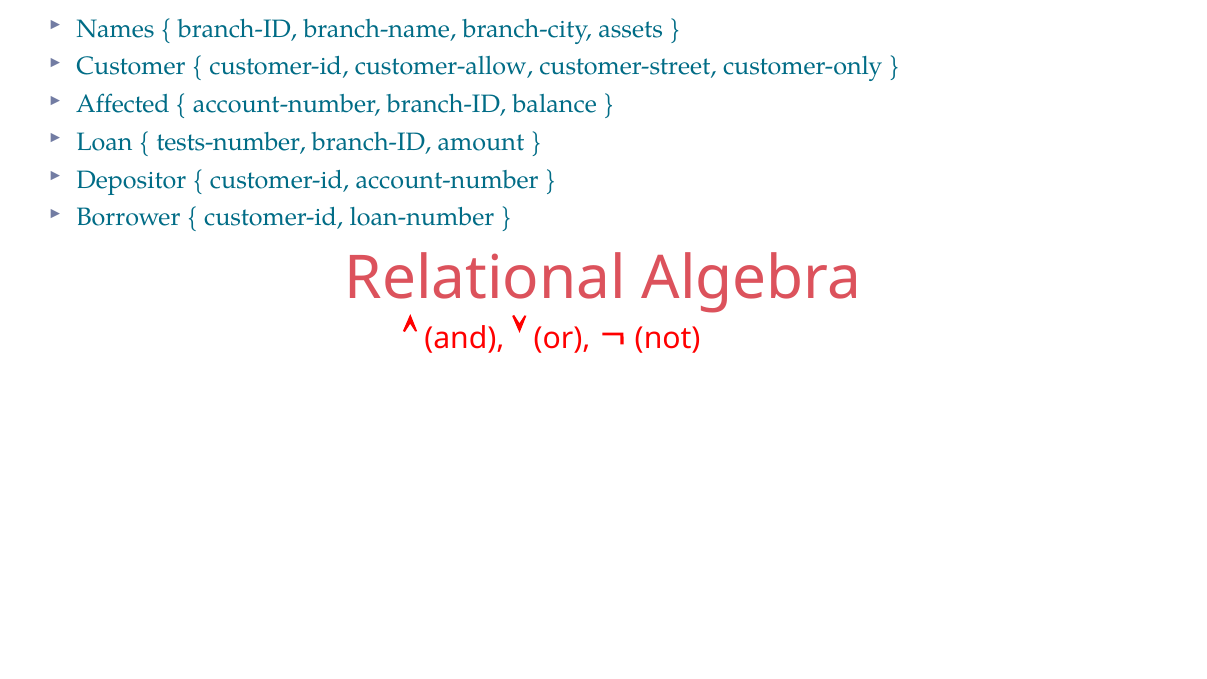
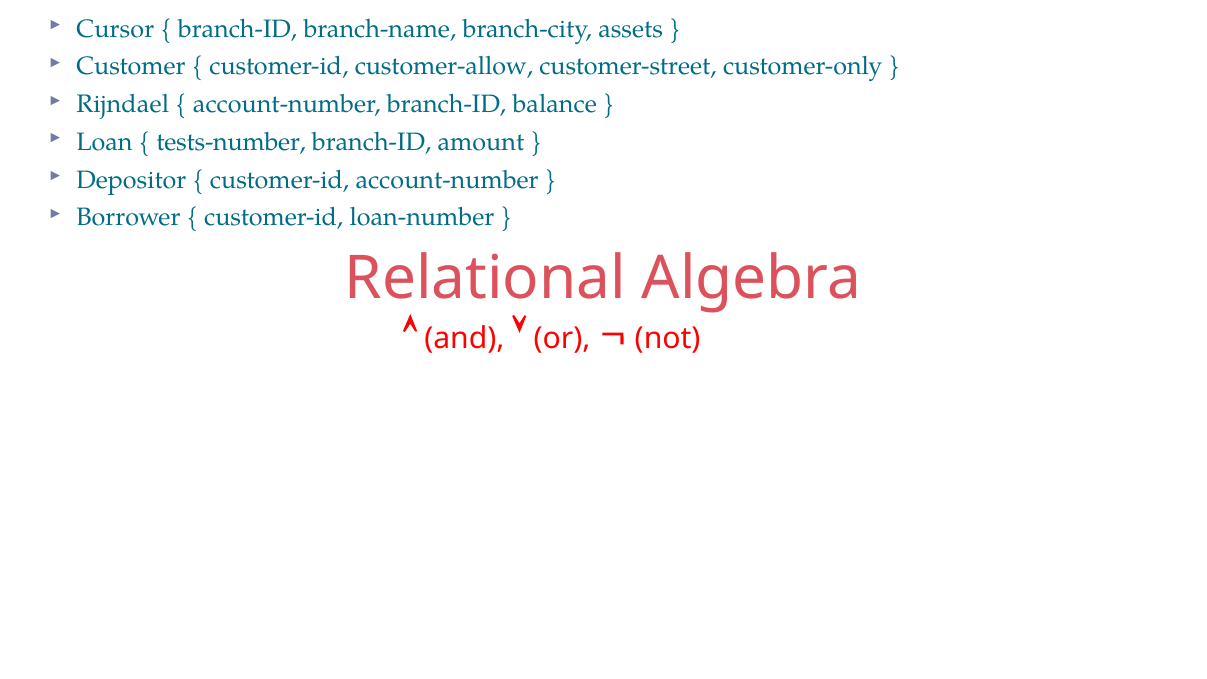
Names: Names -> Cursor
Affected: Affected -> Rijndael
